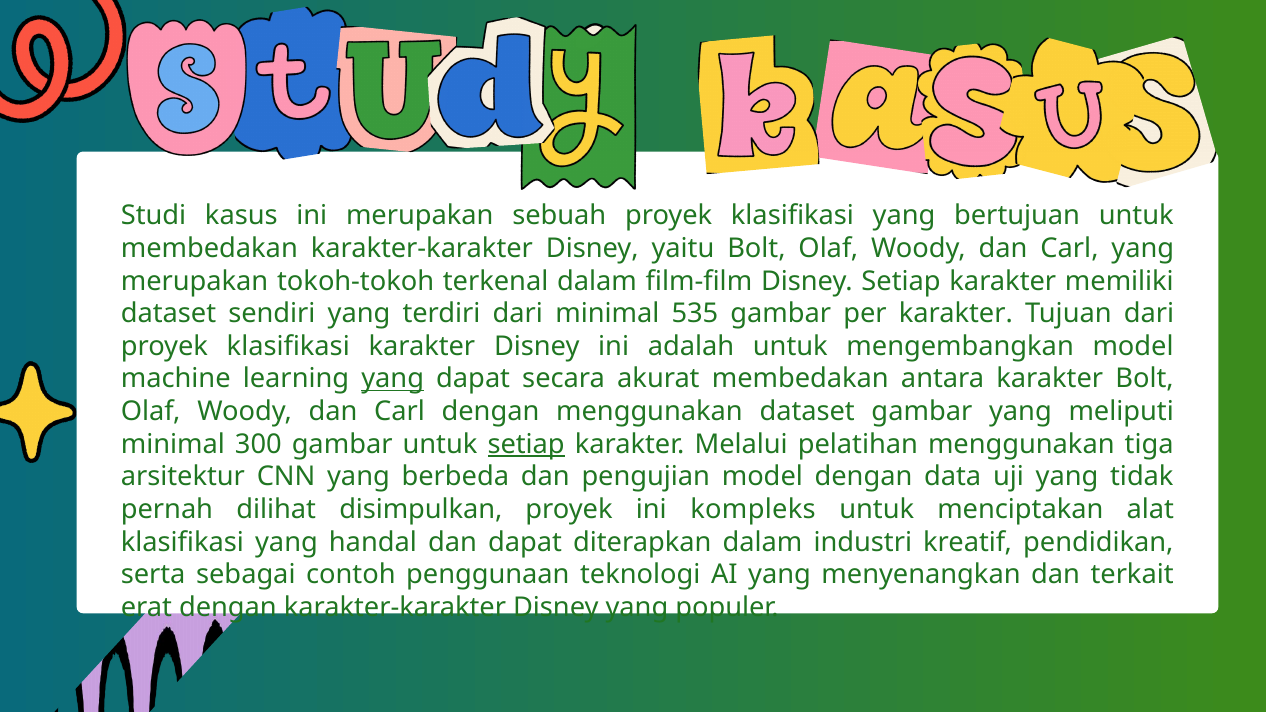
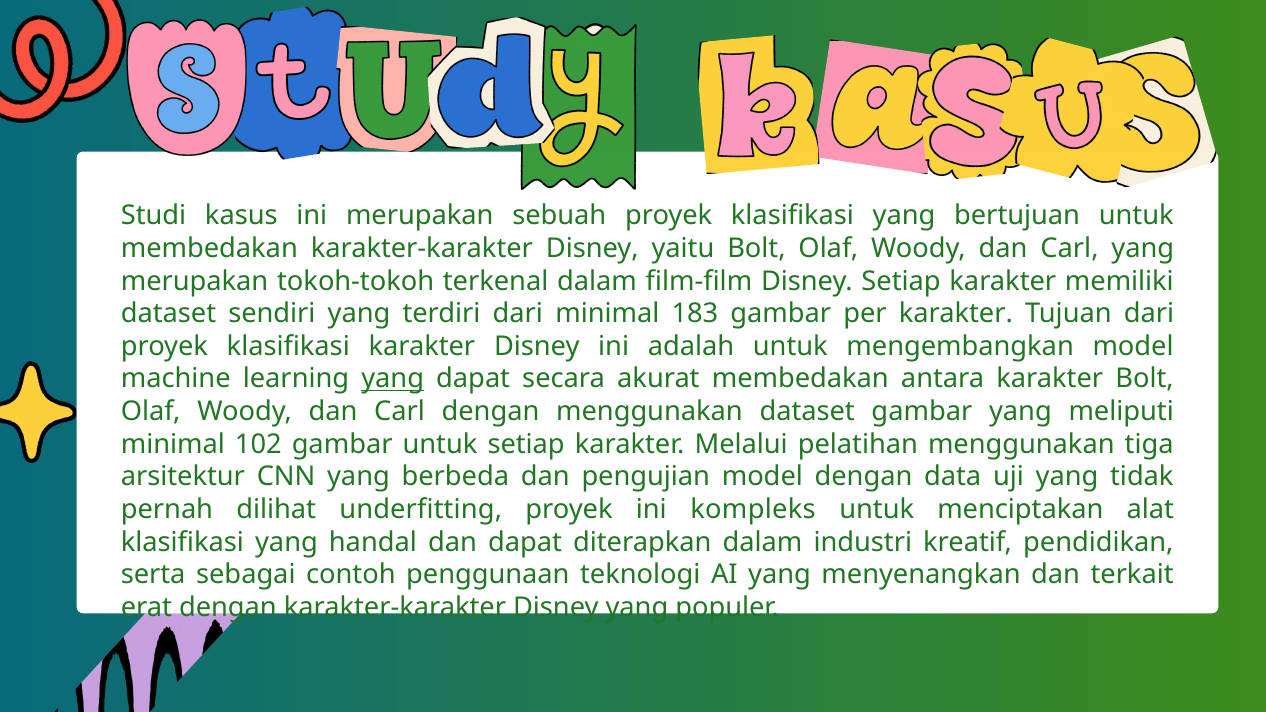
535: 535 -> 183
300: 300 -> 102
setiap at (526, 444) underline: present -> none
disimpulkan: disimpulkan -> underfitting
